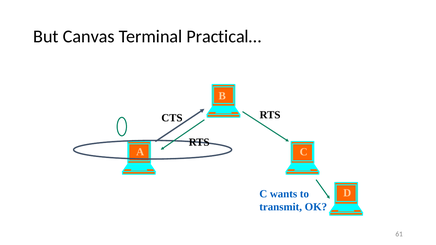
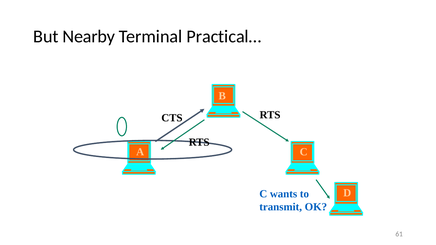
Canvas: Canvas -> Nearby
